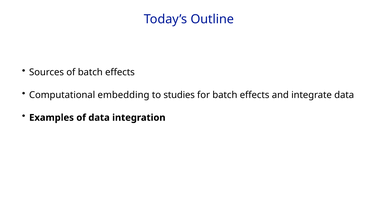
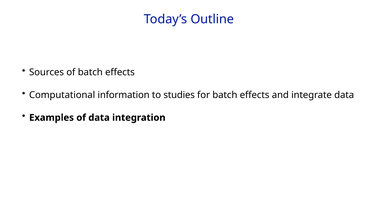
embedding: embedding -> information
